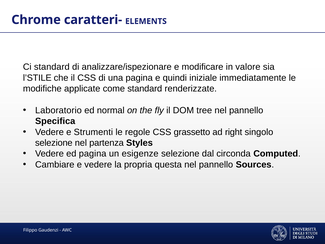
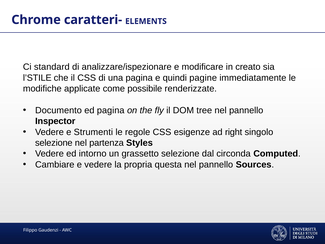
valore: valore -> creato
iniziale: iniziale -> pagine
come standard: standard -> possibile
Laboratorio: Laboratorio -> Documento
ed normal: normal -> pagina
Specifica: Specifica -> Inspector
grassetto: grassetto -> esigenze
ed pagina: pagina -> intorno
esigenze: esigenze -> grassetto
